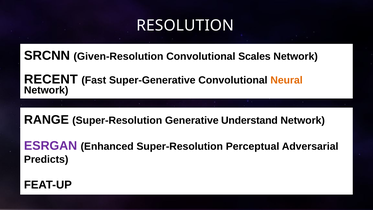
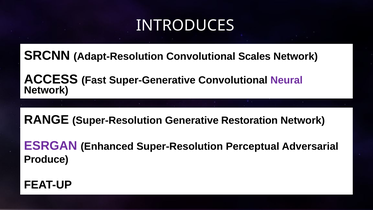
RESOLUTION: RESOLUTION -> INTRODUCES
Given-Resolution: Given-Resolution -> Adapt-Resolution
RECENT: RECENT -> ACCESS
Neural colour: orange -> purple
Understand: Understand -> Restoration
Predicts: Predicts -> Produce
